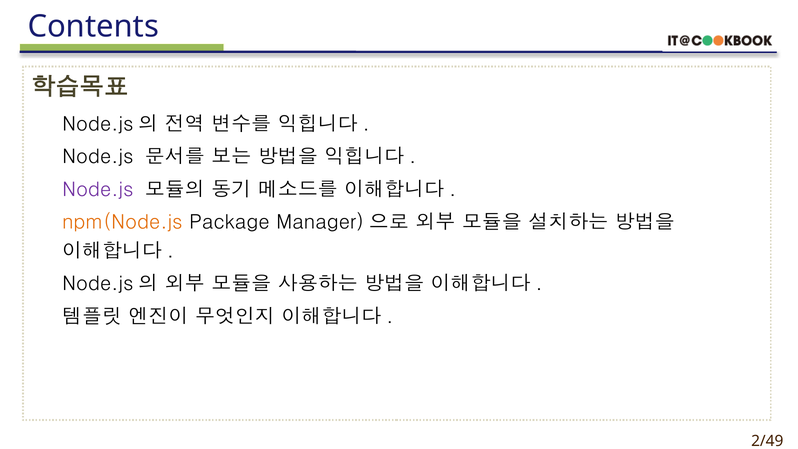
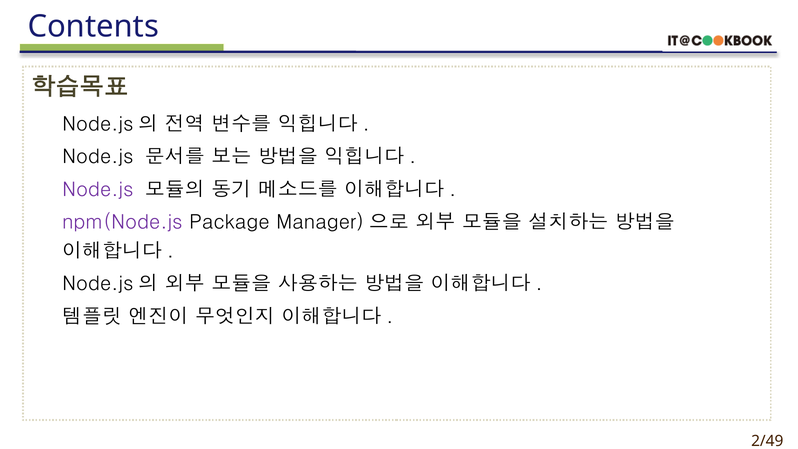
npm(Node.js colour: orange -> purple
